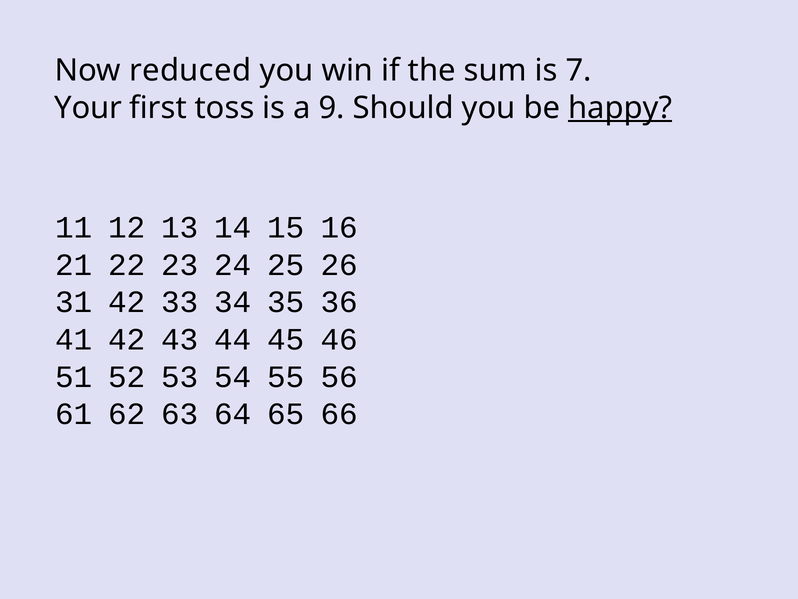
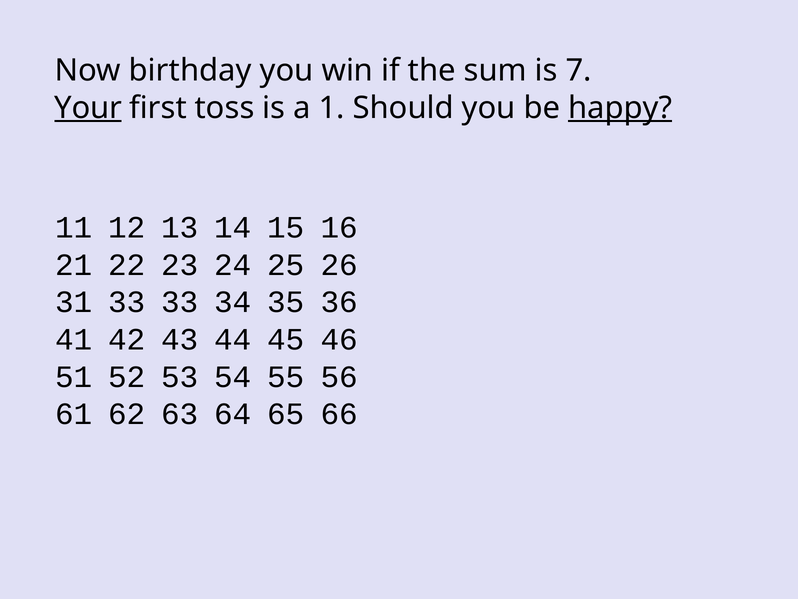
reduced: reduced -> birthday
Your underline: none -> present
9: 9 -> 1
31 42: 42 -> 33
